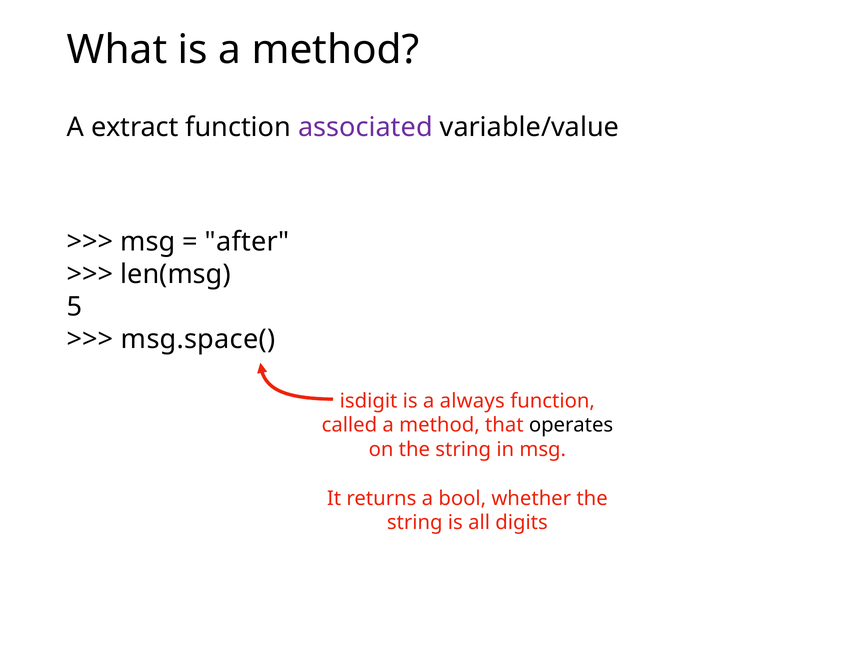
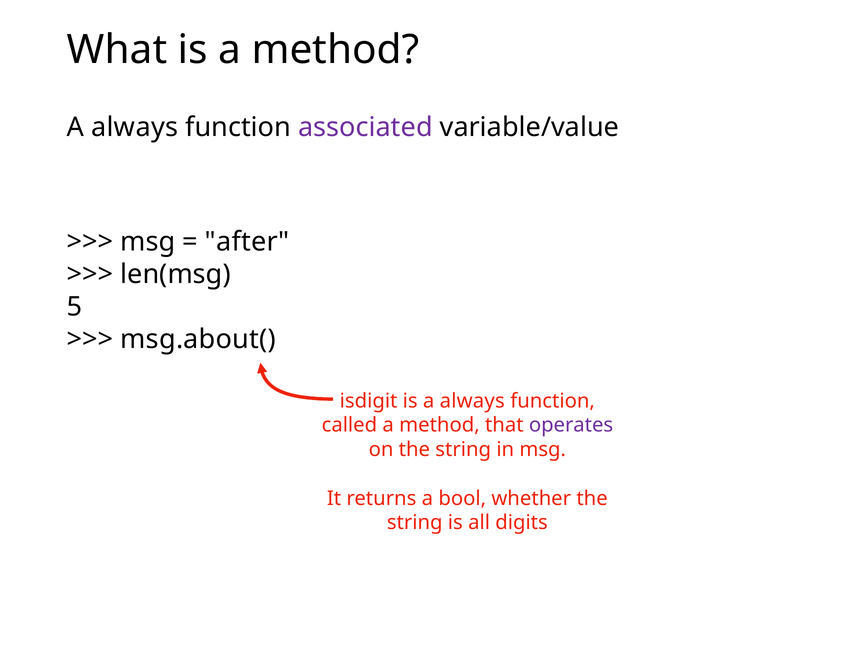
extract at (135, 127): extract -> always
msg.space(: msg.space( -> msg.about(
operates colour: black -> purple
